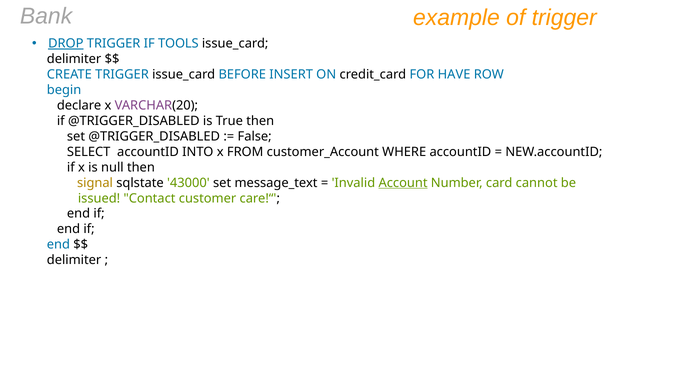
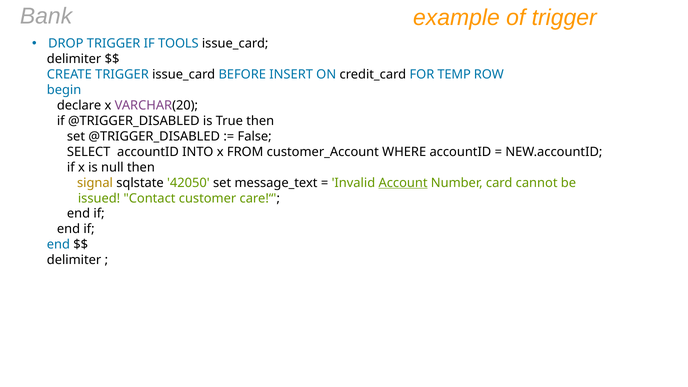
DROP underline: present -> none
HAVE: HAVE -> TEMP
43000: 43000 -> 42050
